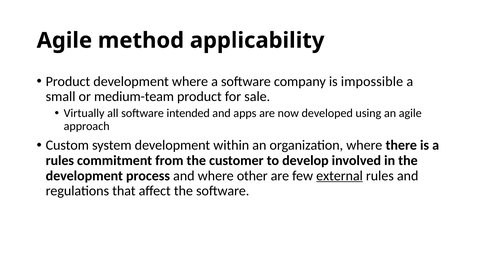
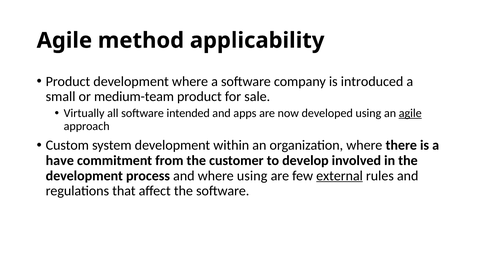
impossible: impossible -> introduced
agile at (410, 113) underline: none -> present
rules at (60, 160): rules -> have
where other: other -> using
